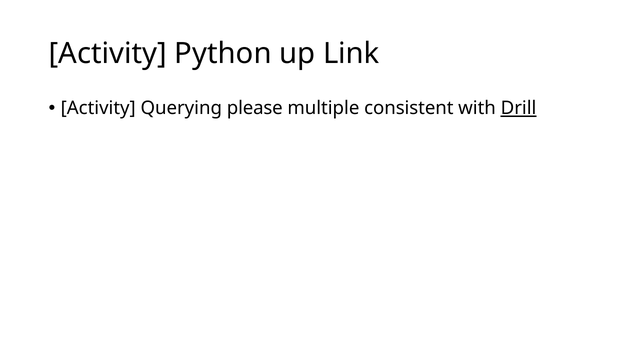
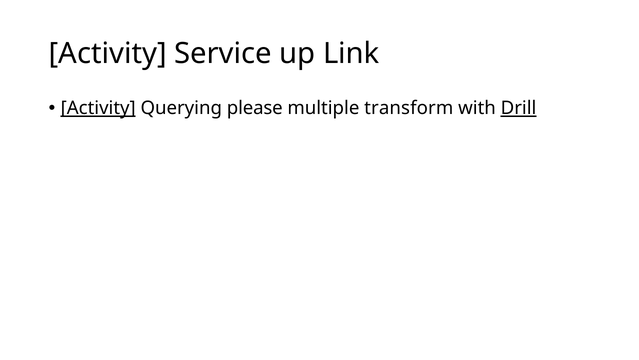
Python: Python -> Service
Activity at (98, 108) underline: none -> present
consistent: consistent -> transform
